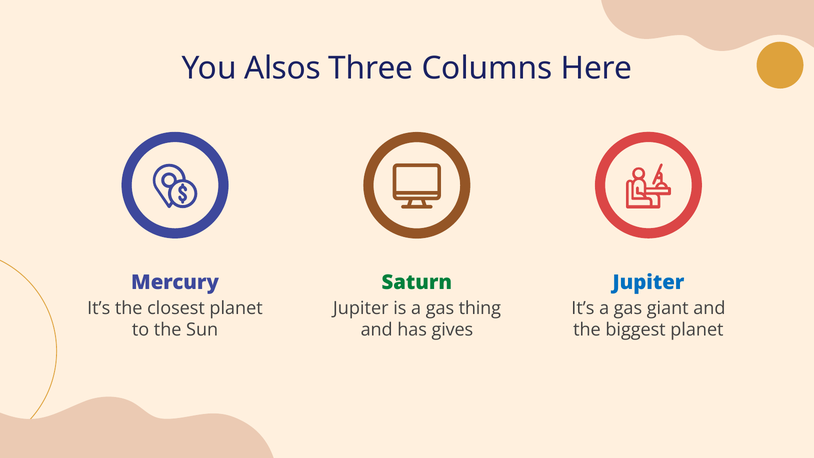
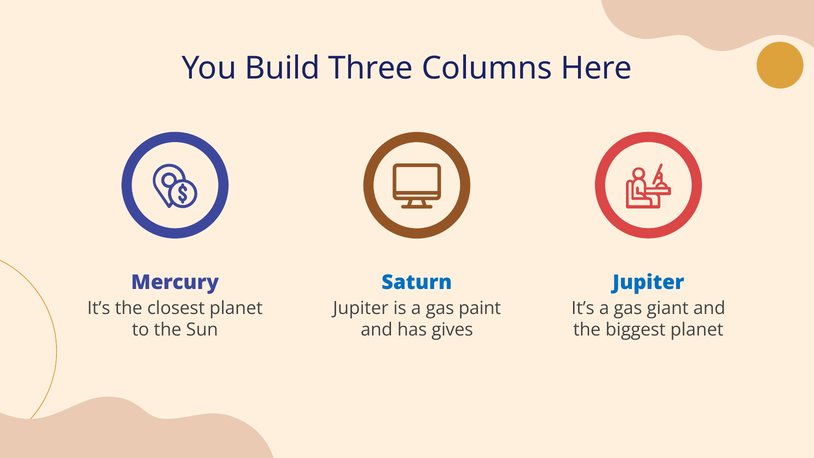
Alsos: Alsos -> Build
Saturn colour: green -> blue
thing: thing -> paint
